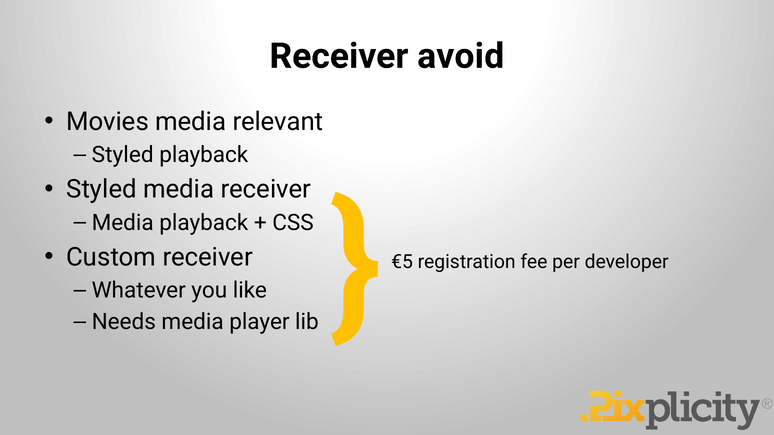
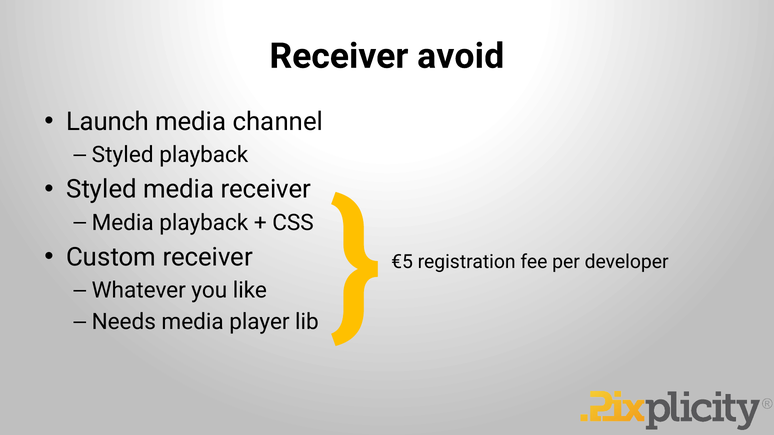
Movies: Movies -> Launch
relevant: relevant -> channel
